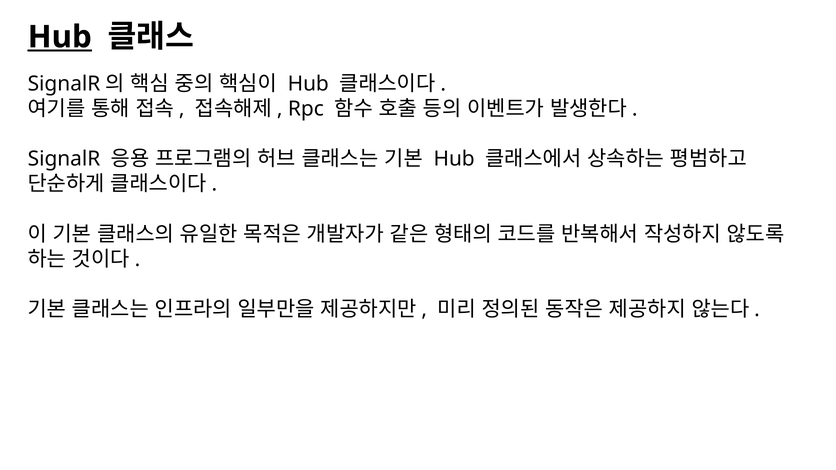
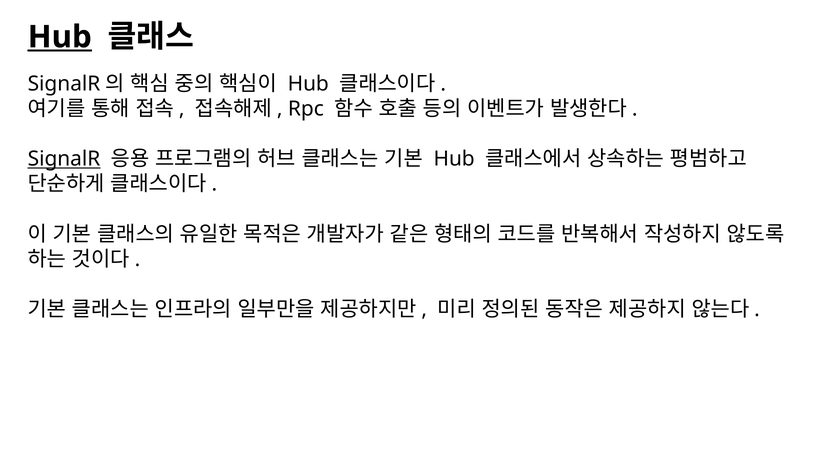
SignalR at (64, 159) underline: none -> present
